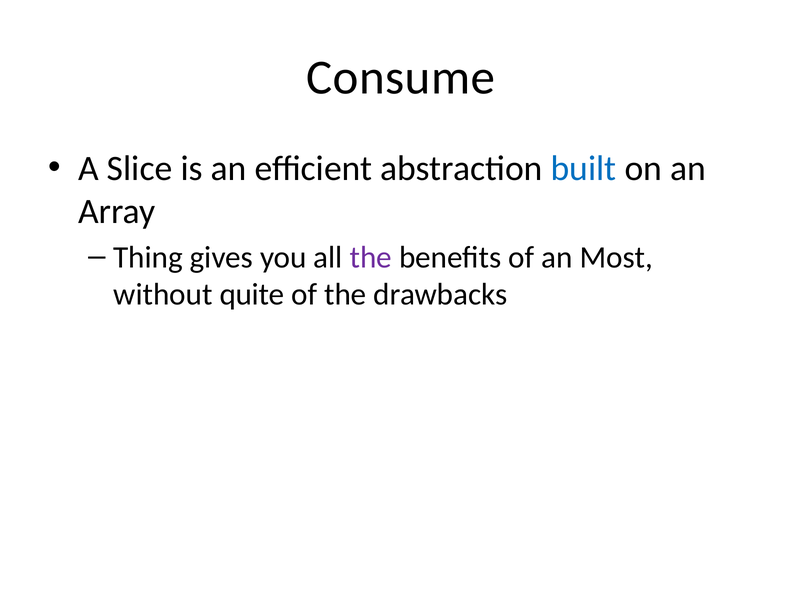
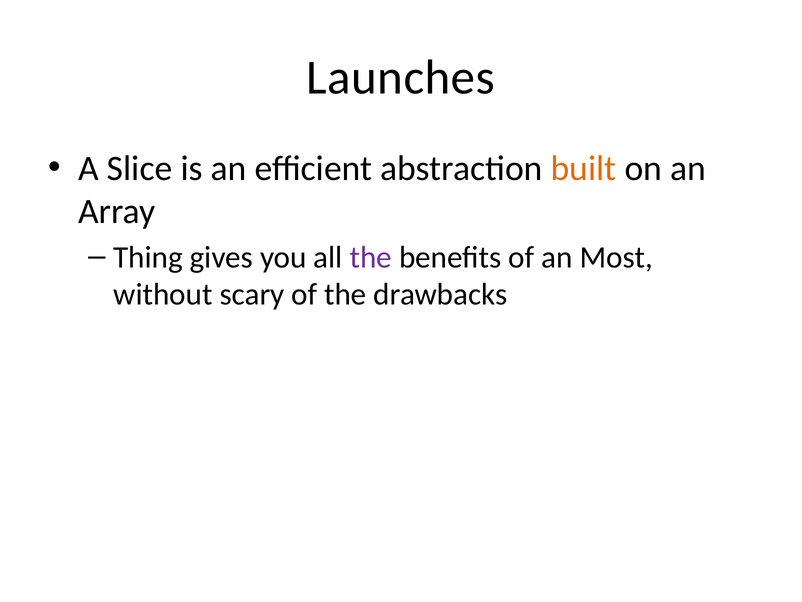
Consume: Consume -> Launches
built colour: blue -> orange
quite: quite -> scary
